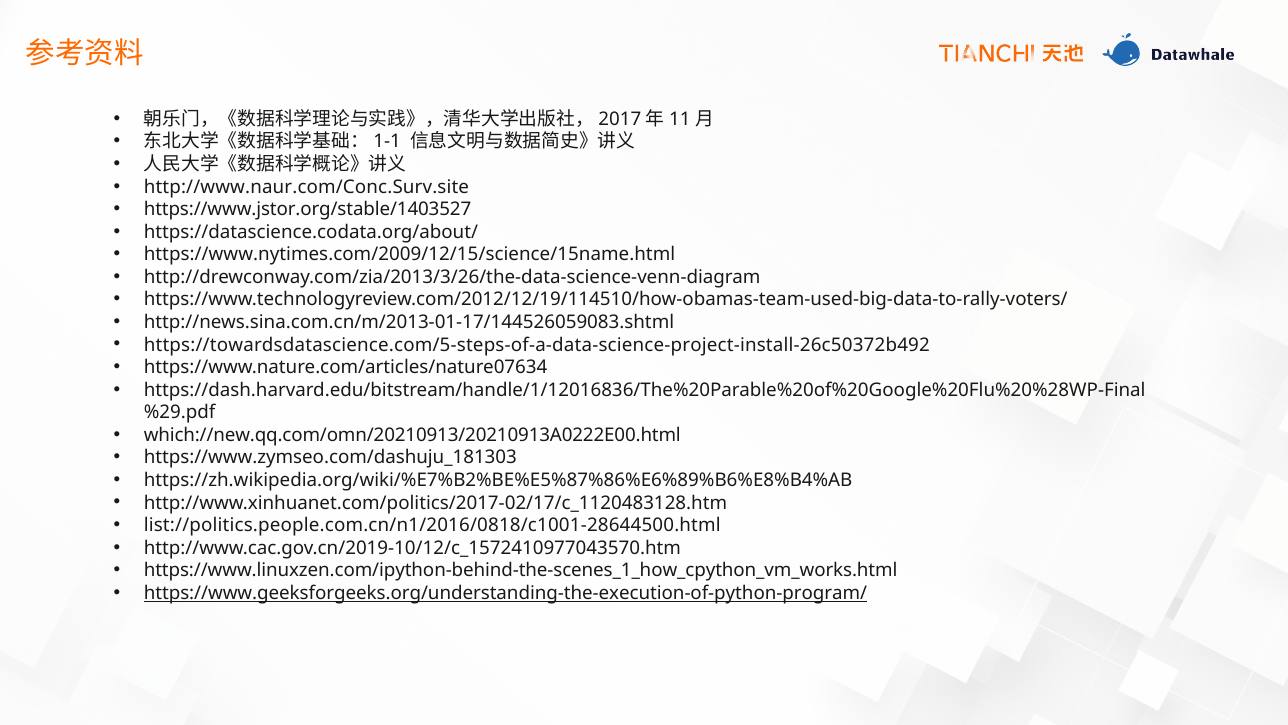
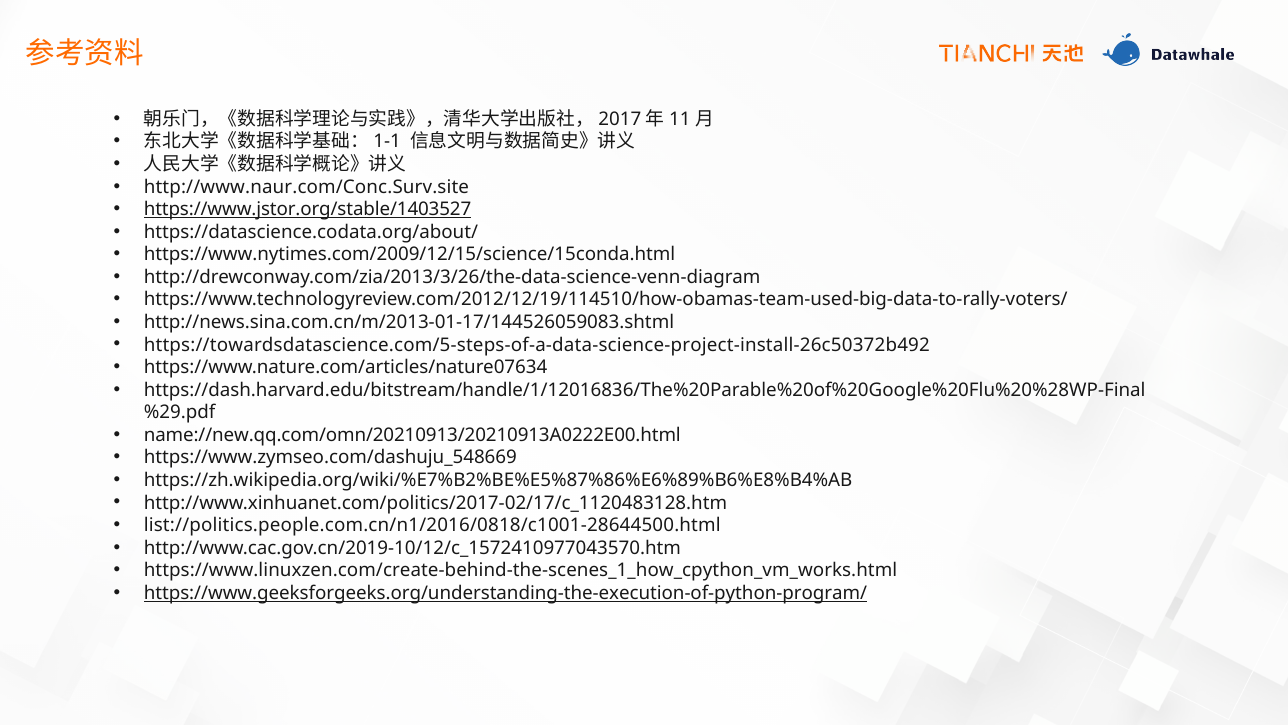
https://www.jstor.org/stable/1403527 underline: none -> present
https://www.nytimes.com/2009/12/15/science/15name.html: https://www.nytimes.com/2009/12/15/science/15name.html -> https://www.nytimes.com/2009/12/15/science/15conda.html
which://new.qq.com/omn/20210913/20210913A0222E00.html: which://new.qq.com/omn/20210913/20210913A0222E00.html -> name://new.qq.com/omn/20210913/20210913A0222E00.html
https://www.zymseo.com/dashuju_181303: https://www.zymseo.com/dashuju_181303 -> https://www.zymseo.com/dashuju_548669
https://www.linuxzen.com/ipython-behind-the-scenes_1_how_cpython_vm_works.html: https://www.linuxzen.com/ipython-behind-the-scenes_1_how_cpython_vm_works.html -> https://www.linuxzen.com/create-behind-the-scenes_1_how_cpython_vm_works.html
